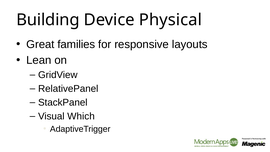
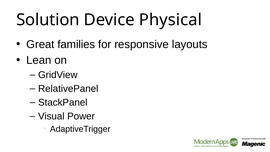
Building: Building -> Solution
Which: Which -> Power
